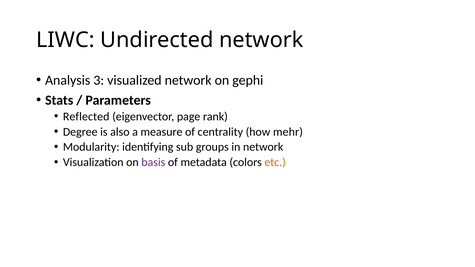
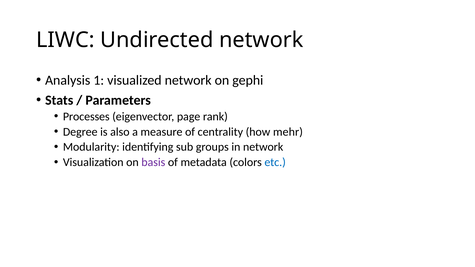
3: 3 -> 1
Reflected: Reflected -> Processes
etc colour: orange -> blue
